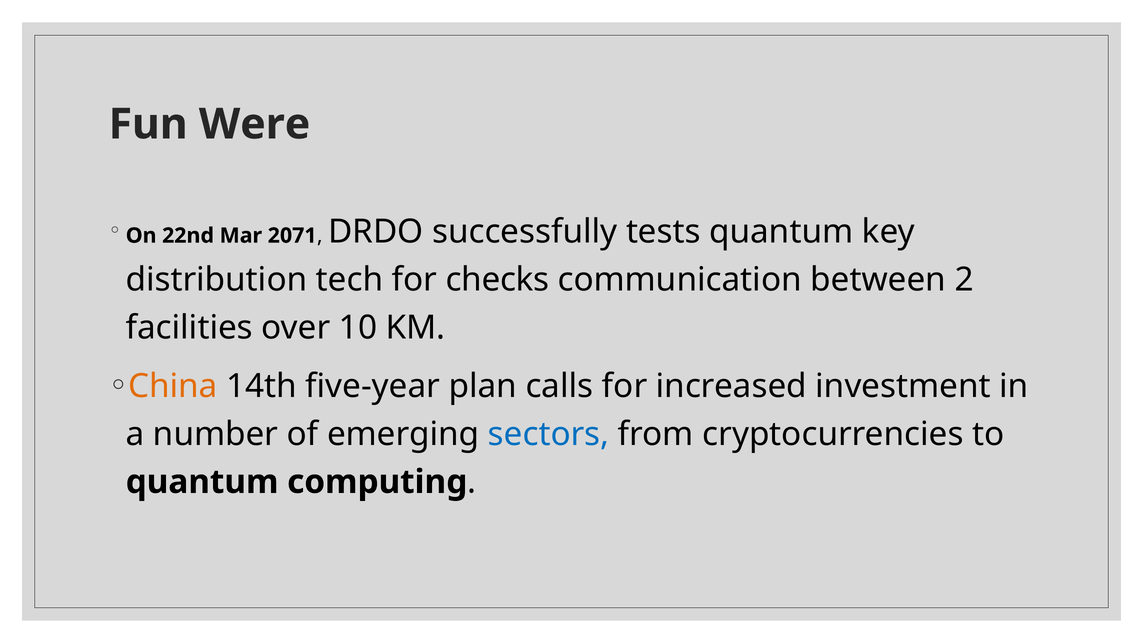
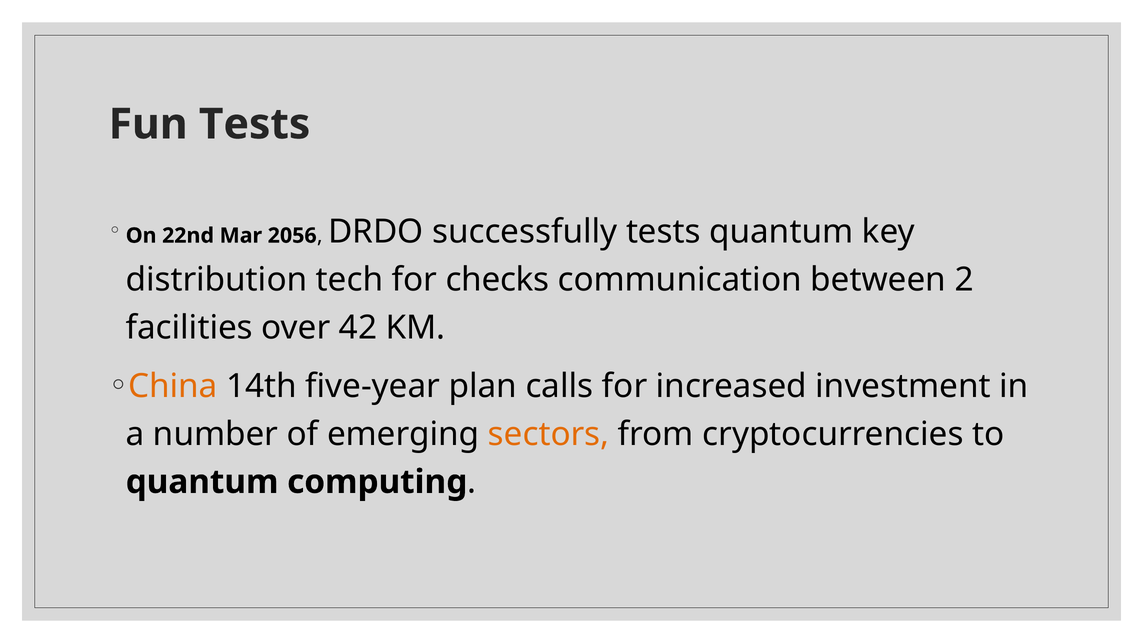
Fun Were: Were -> Tests
2071: 2071 -> 2056
10: 10 -> 42
sectors colour: blue -> orange
